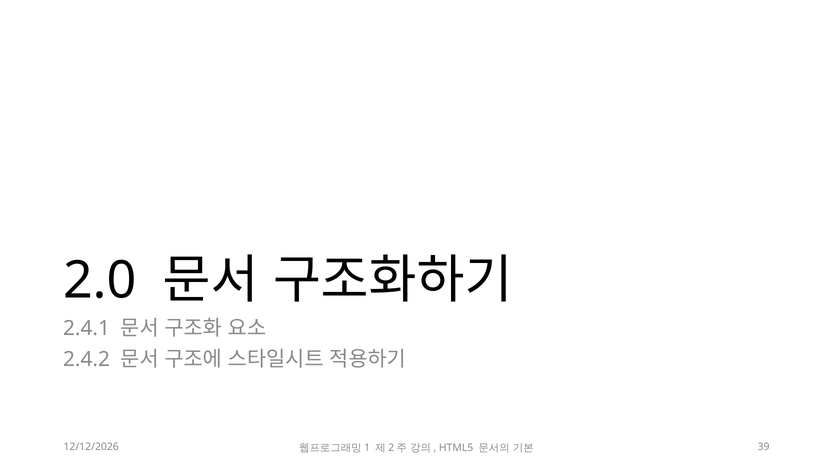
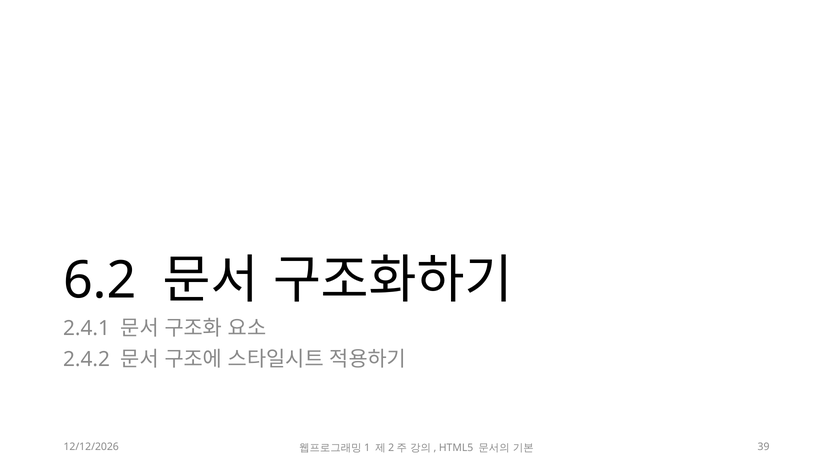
2.0: 2.0 -> 6.2
